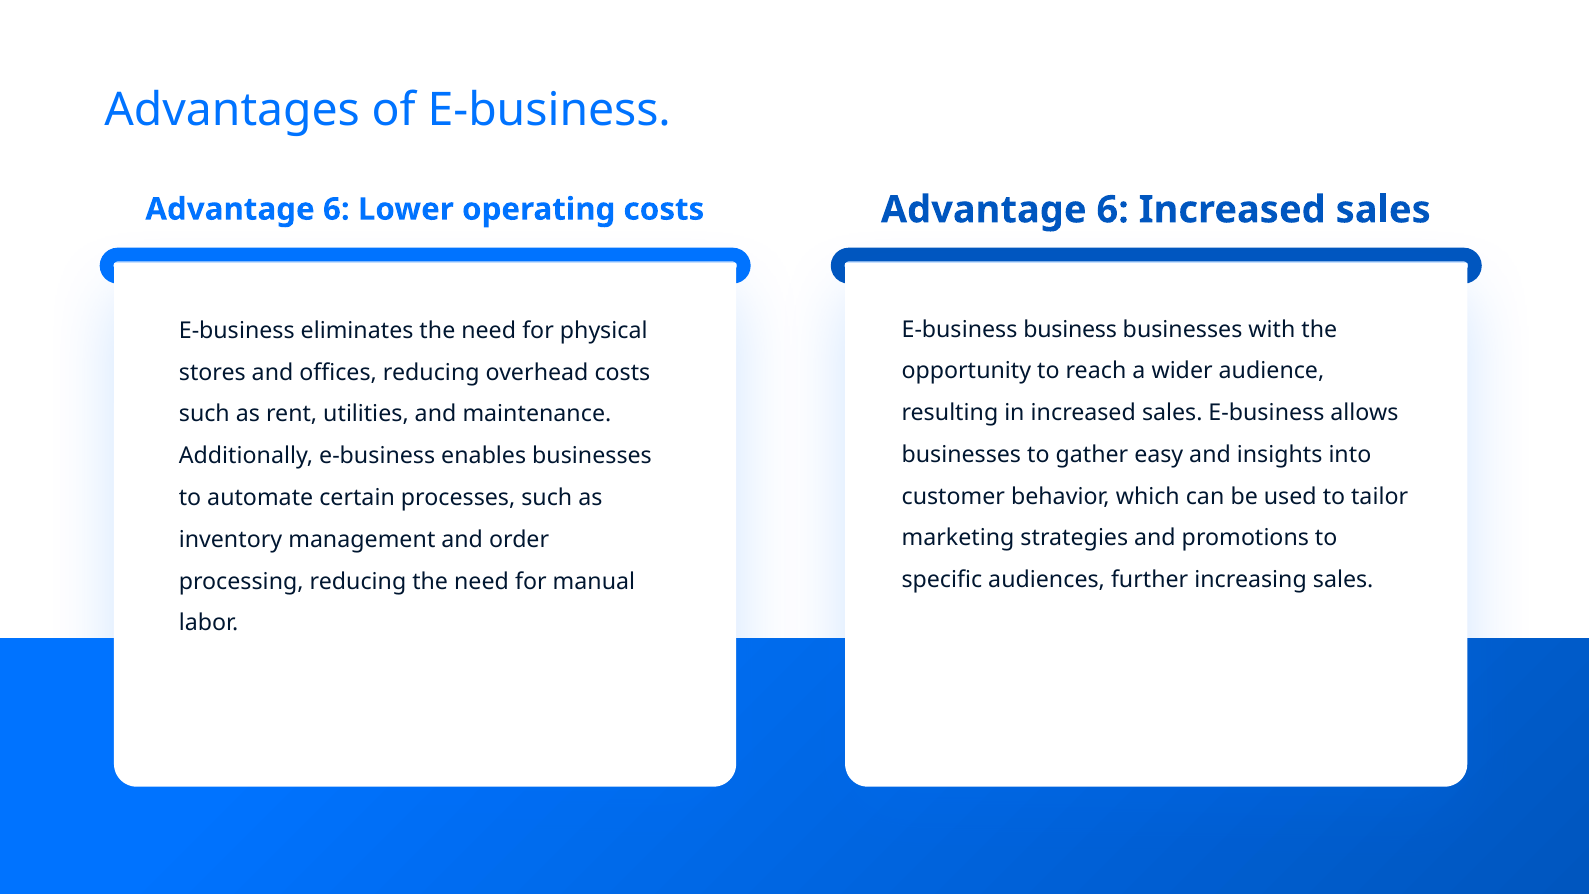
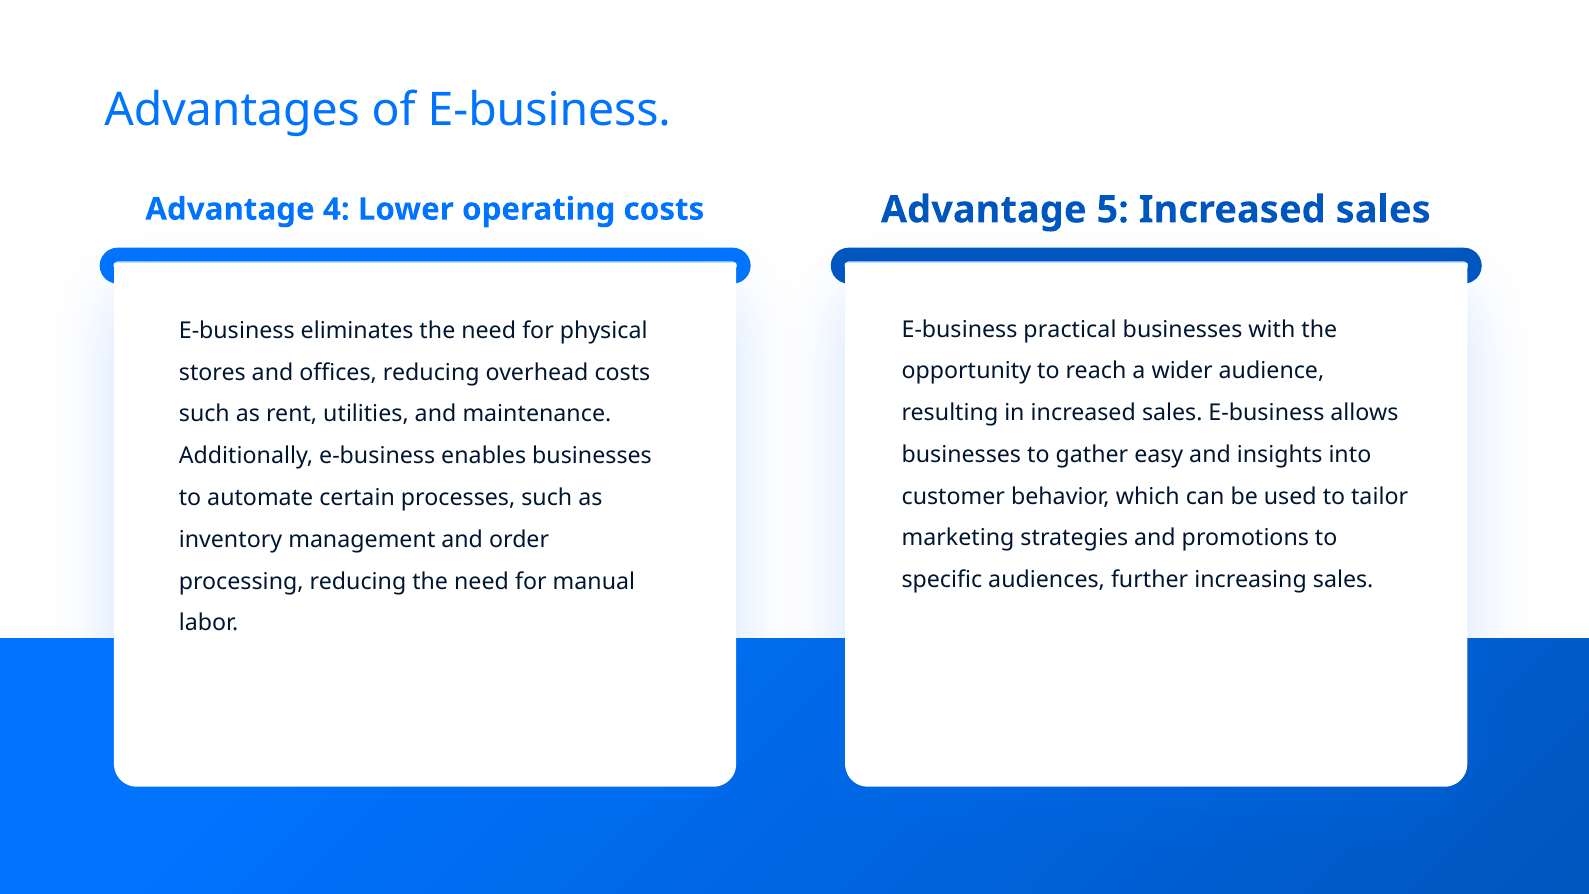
6 at (336, 209): 6 -> 4
costs Advantage 6: 6 -> 5
business: business -> practical
